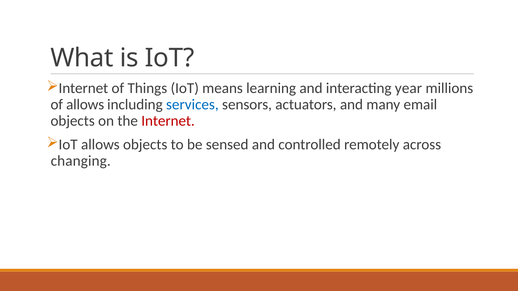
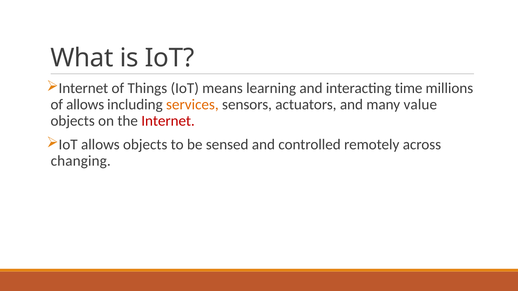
year: year -> time
services colour: blue -> orange
email: email -> value
